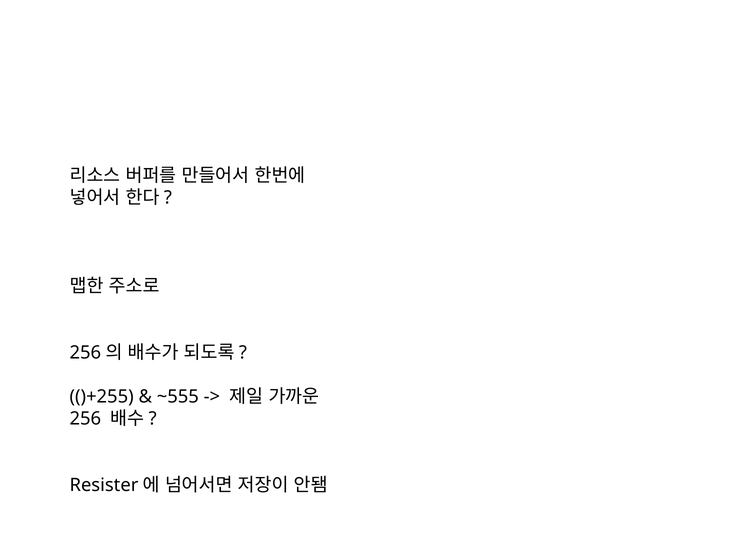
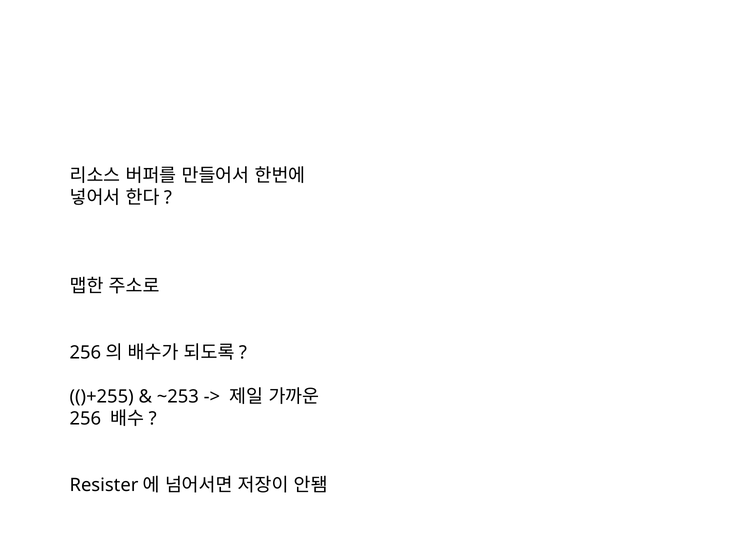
~555: ~555 -> ~253
